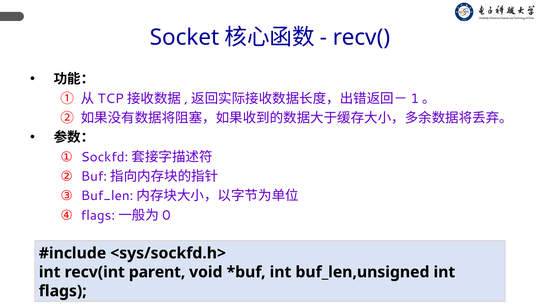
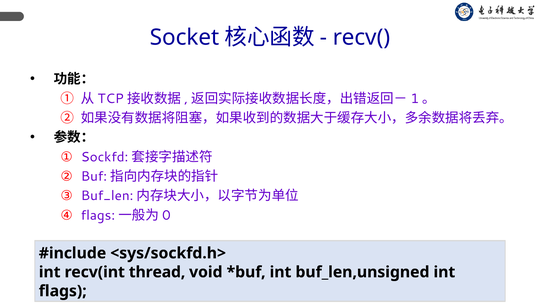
parent: parent -> thread
